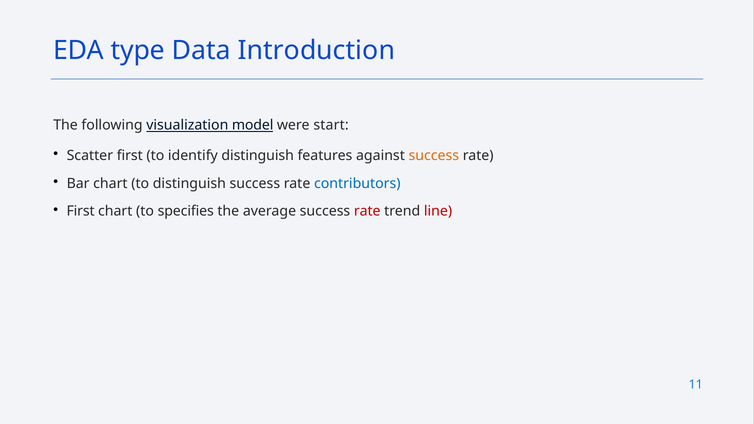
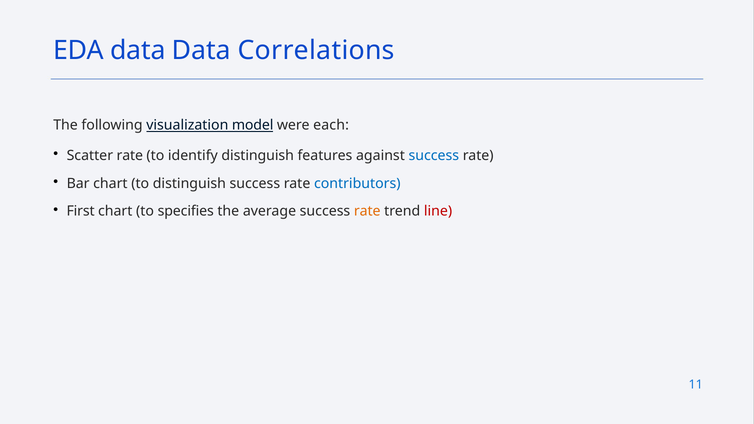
EDA type: type -> data
Introduction: Introduction -> Correlations
start: start -> each
Scatter first: first -> rate
success at (434, 155) colour: orange -> blue
rate at (367, 211) colour: red -> orange
